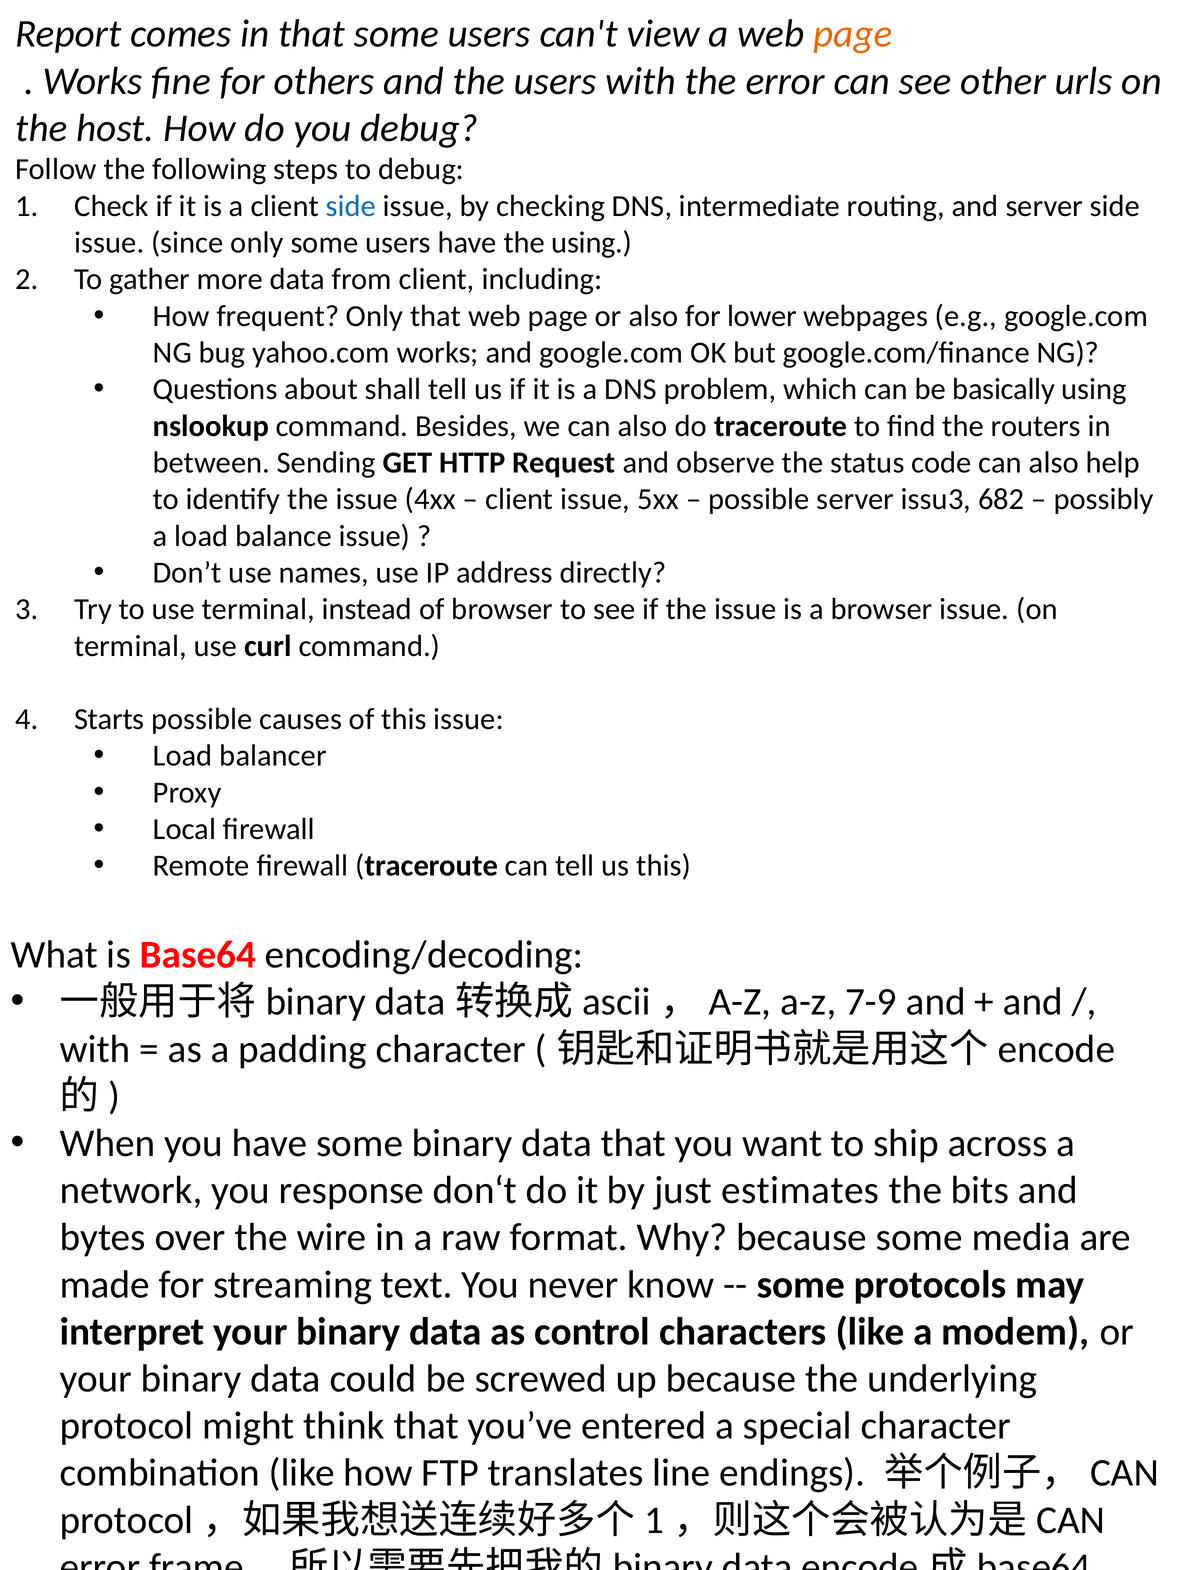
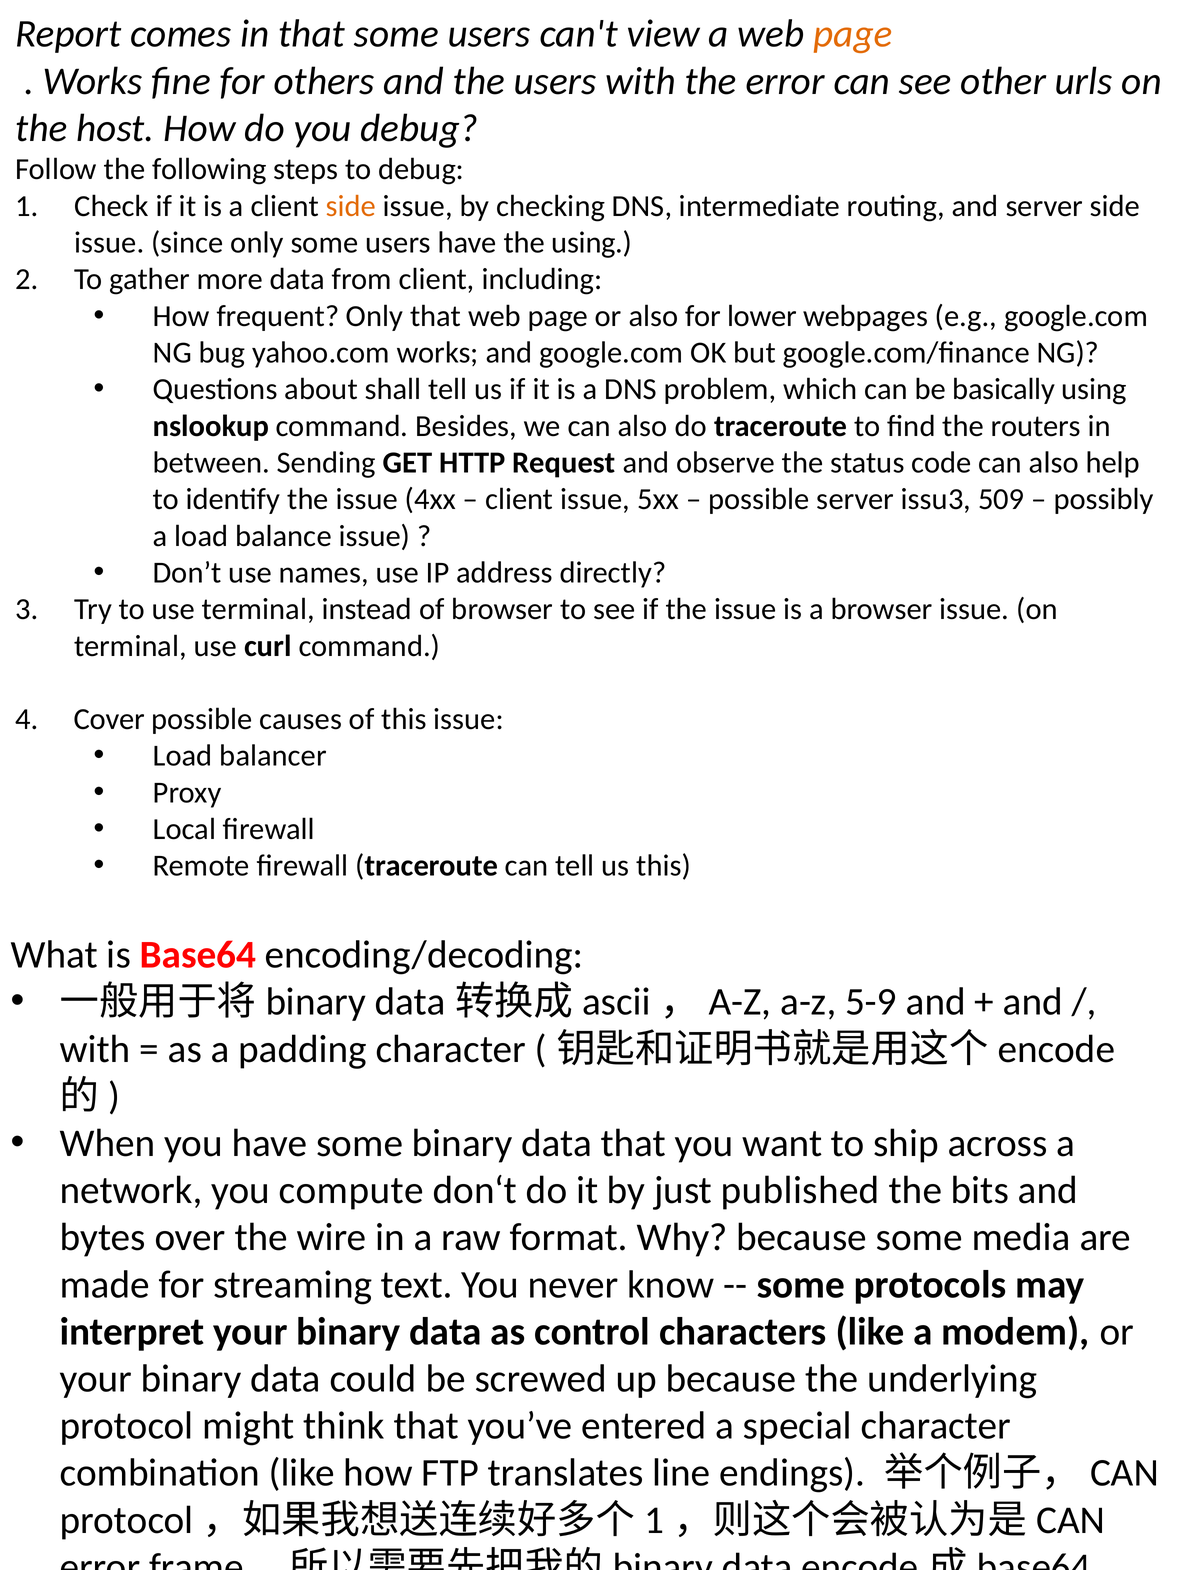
side at (351, 206) colour: blue -> orange
682: 682 -> 509
Starts: Starts -> Cover
7-9: 7-9 -> 5-9
response: response -> compute
estimates: estimates -> published
